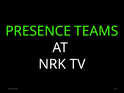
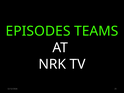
PRESENCE: PRESENCE -> EPISODES
